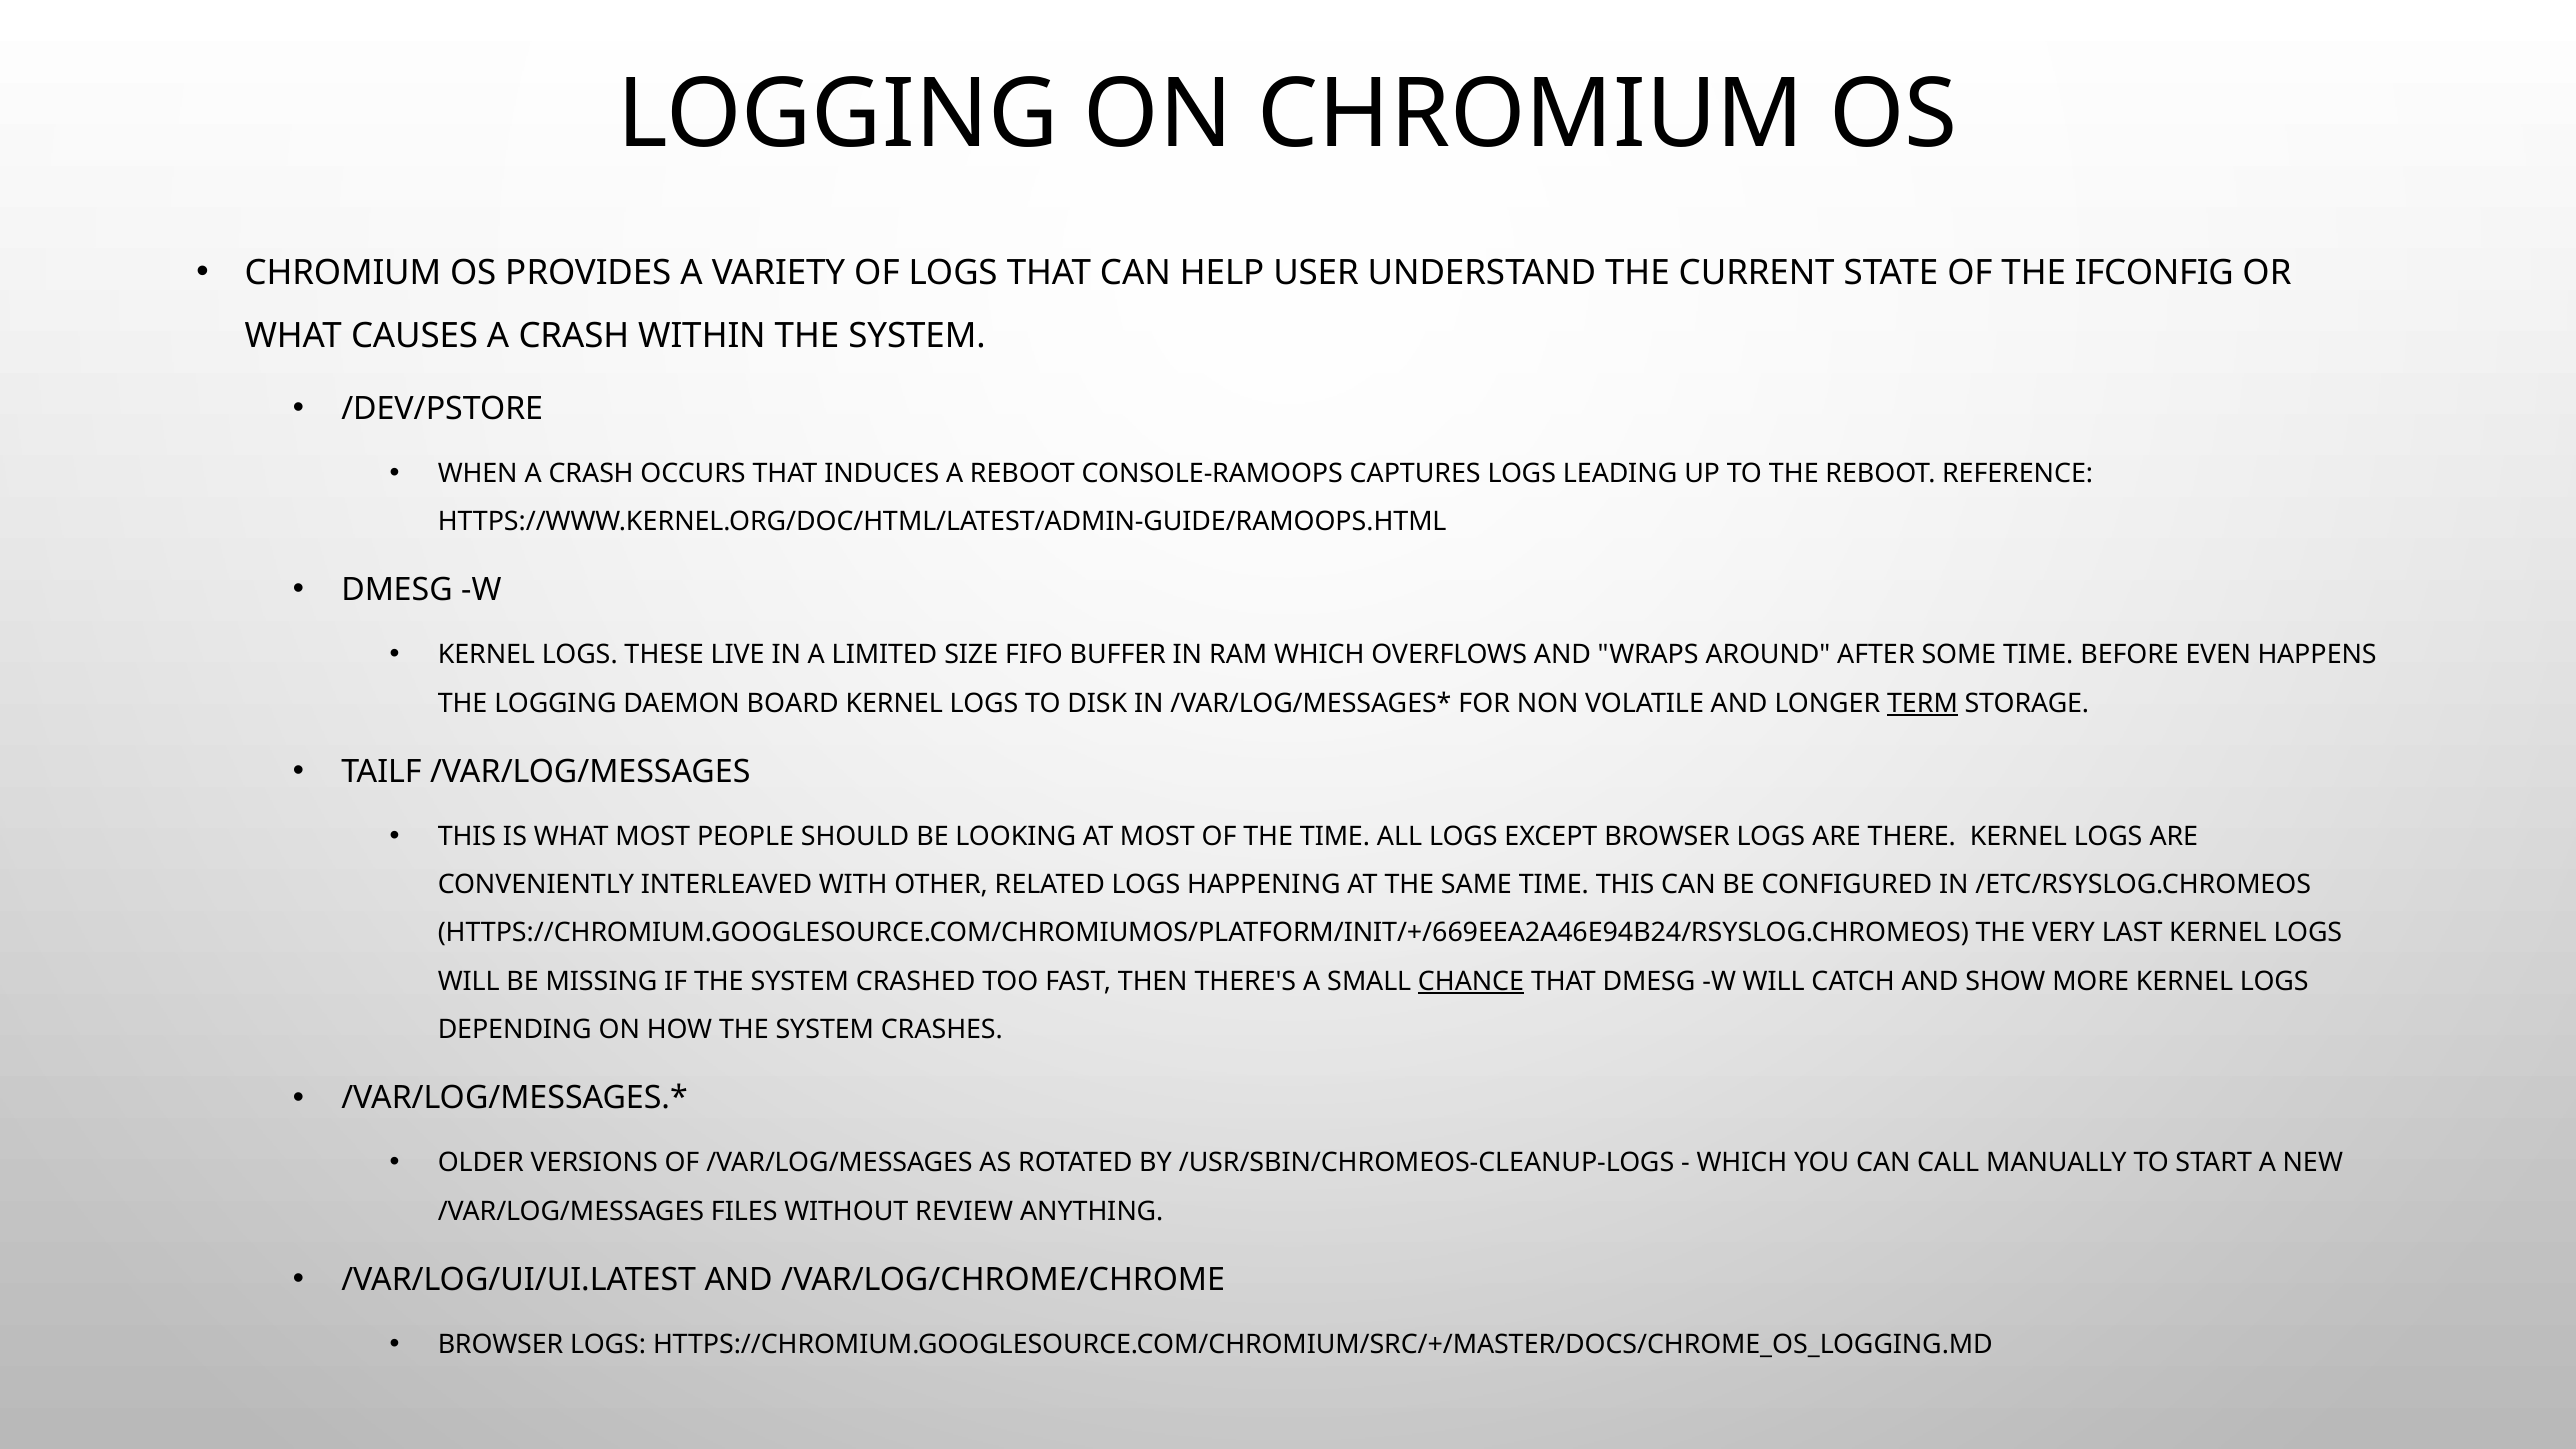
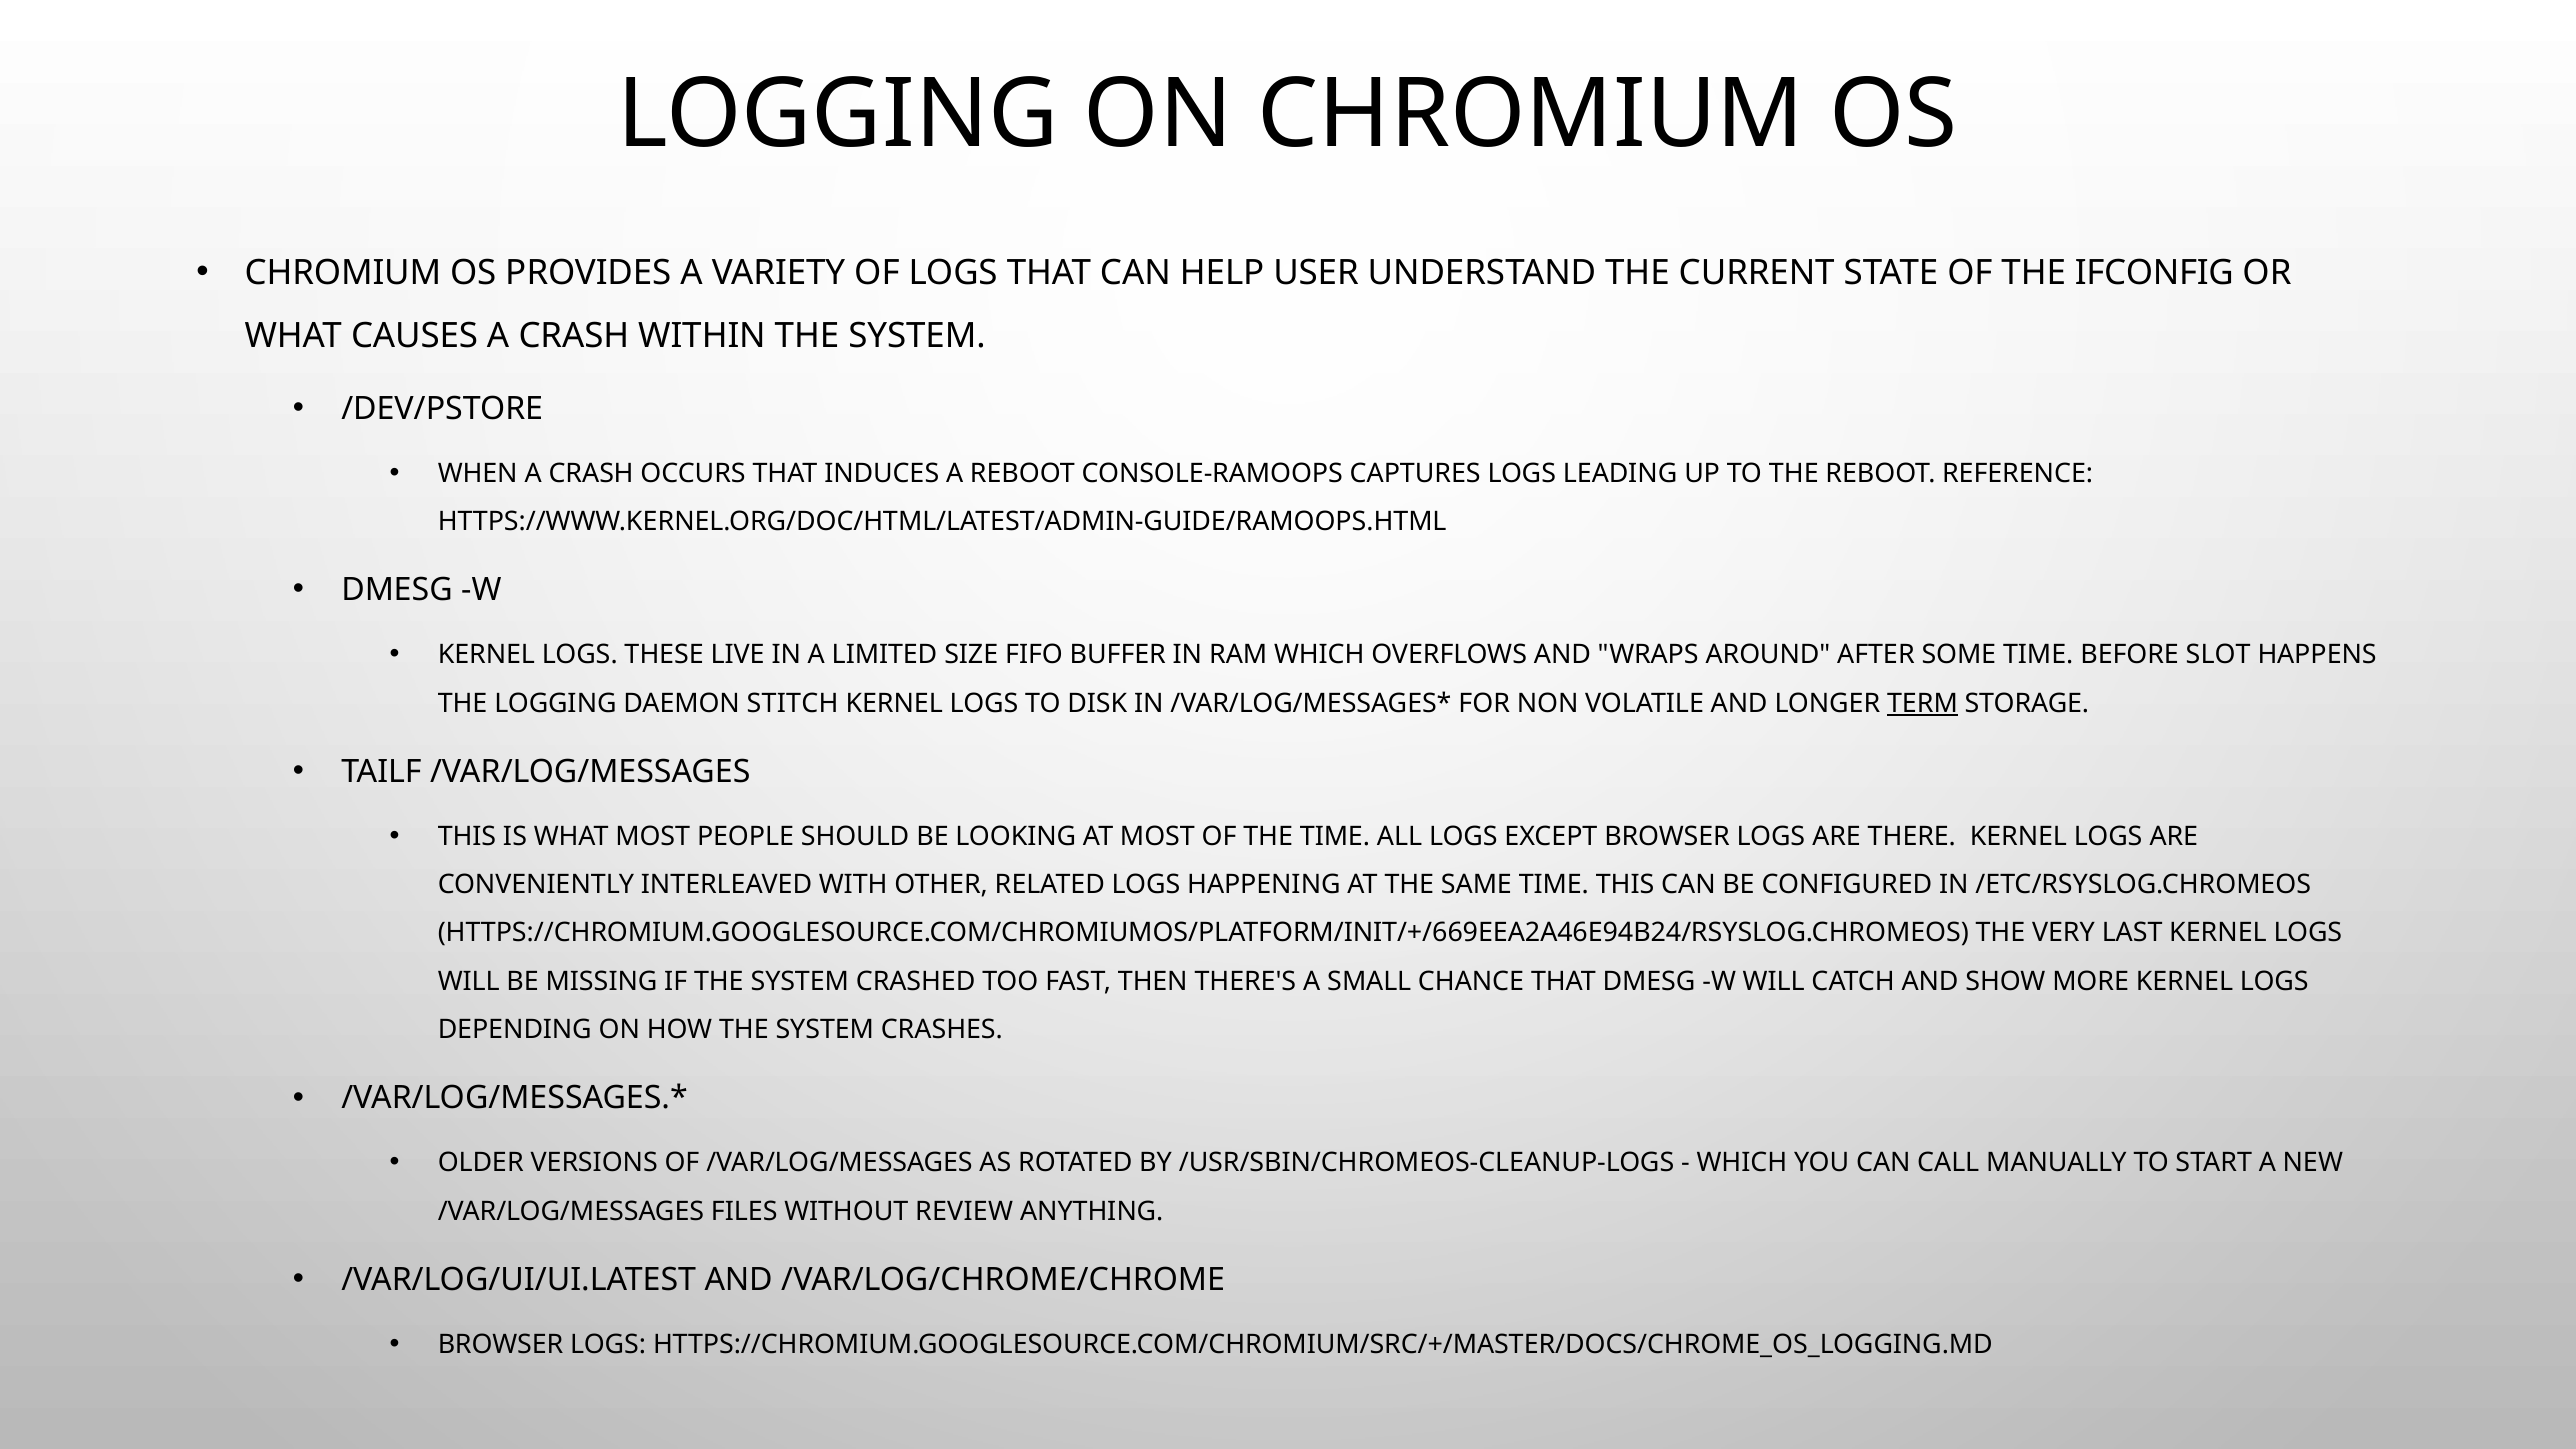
EVEN: EVEN -> SLOT
BOARD: BOARD -> STITCH
CHANCE underline: present -> none
